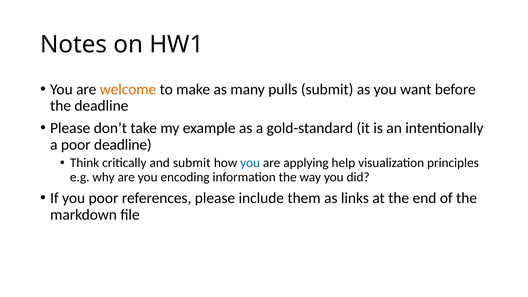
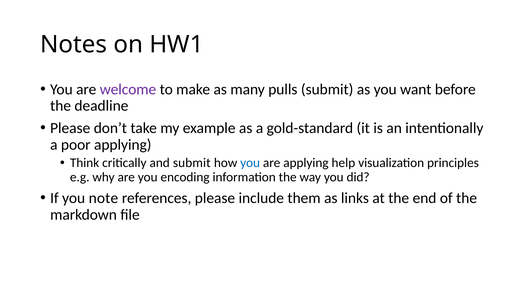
welcome colour: orange -> purple
poor deadline: deadline -> applying
you poor: poor -> note
